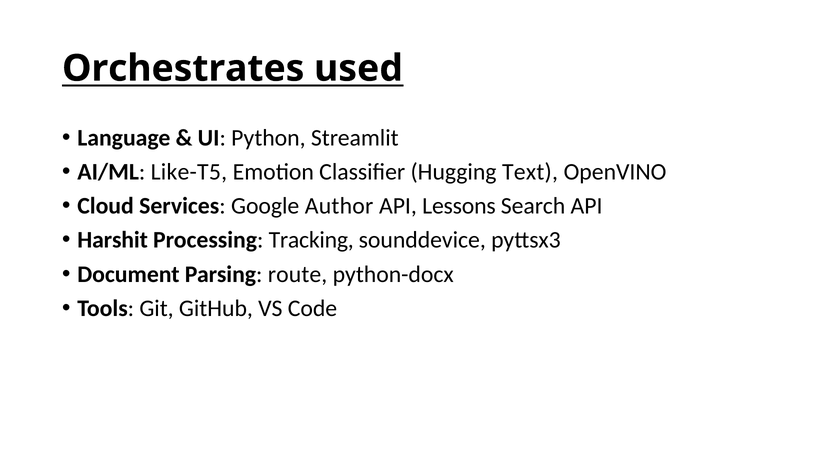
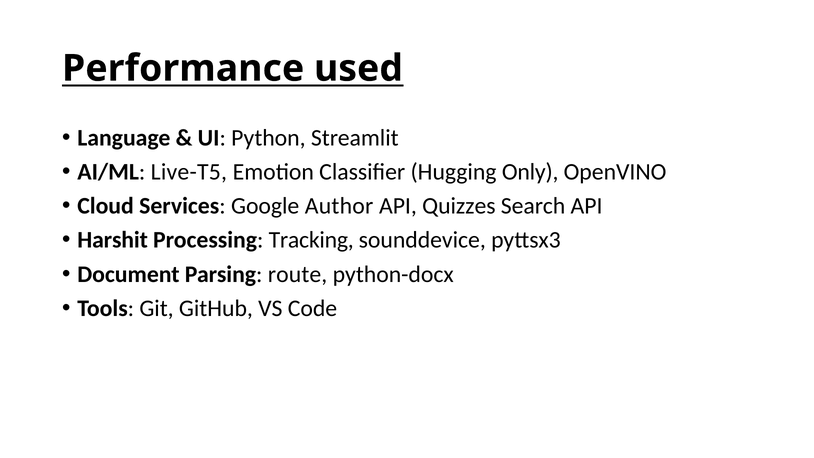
Orchestrates: Orchestrates -> Performance
Like-T5: Like-T5 -> Live-T5
Text: Text -> Only
Lessons: Lessons -> Quizzes
